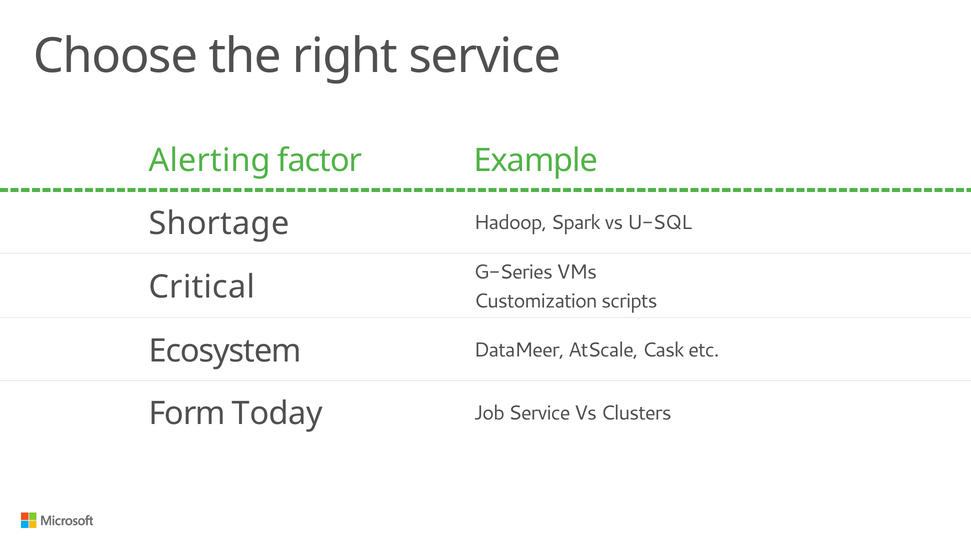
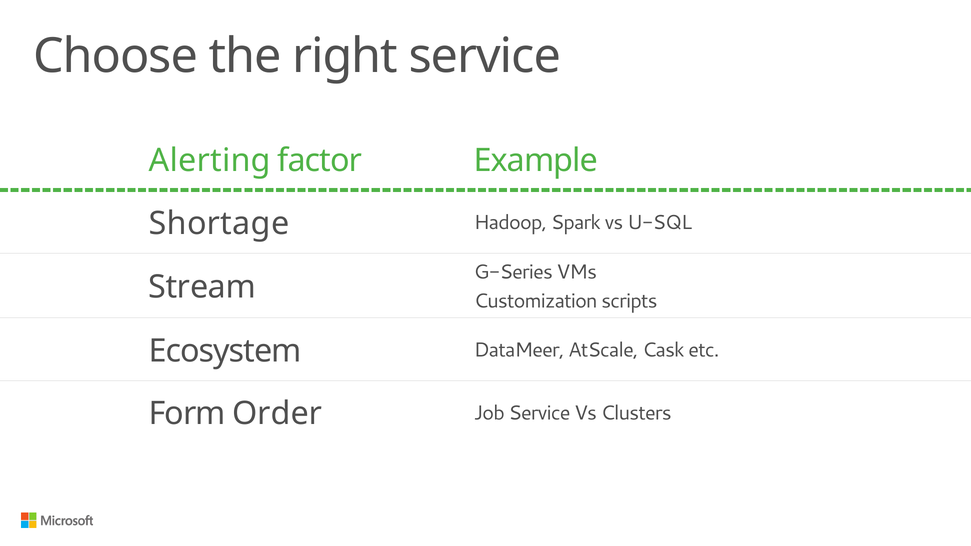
Critical: Critical -> Stream
Today: Today -> Order
